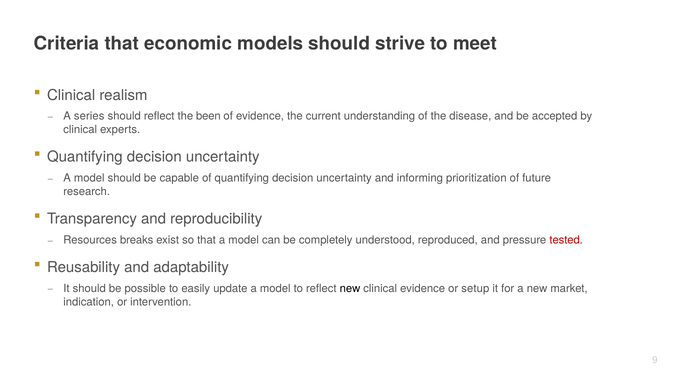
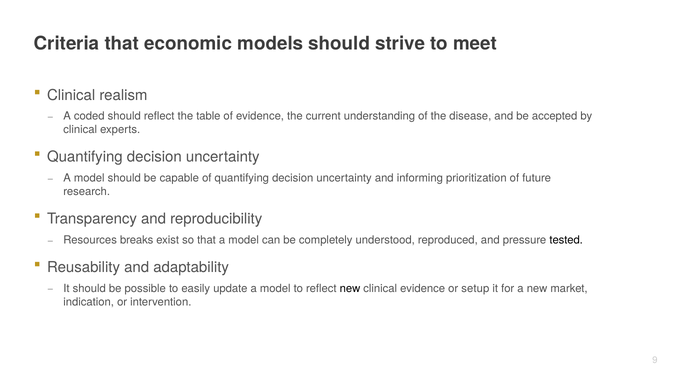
series: series -> coded
been: been -> table
tested colour: red -> black
